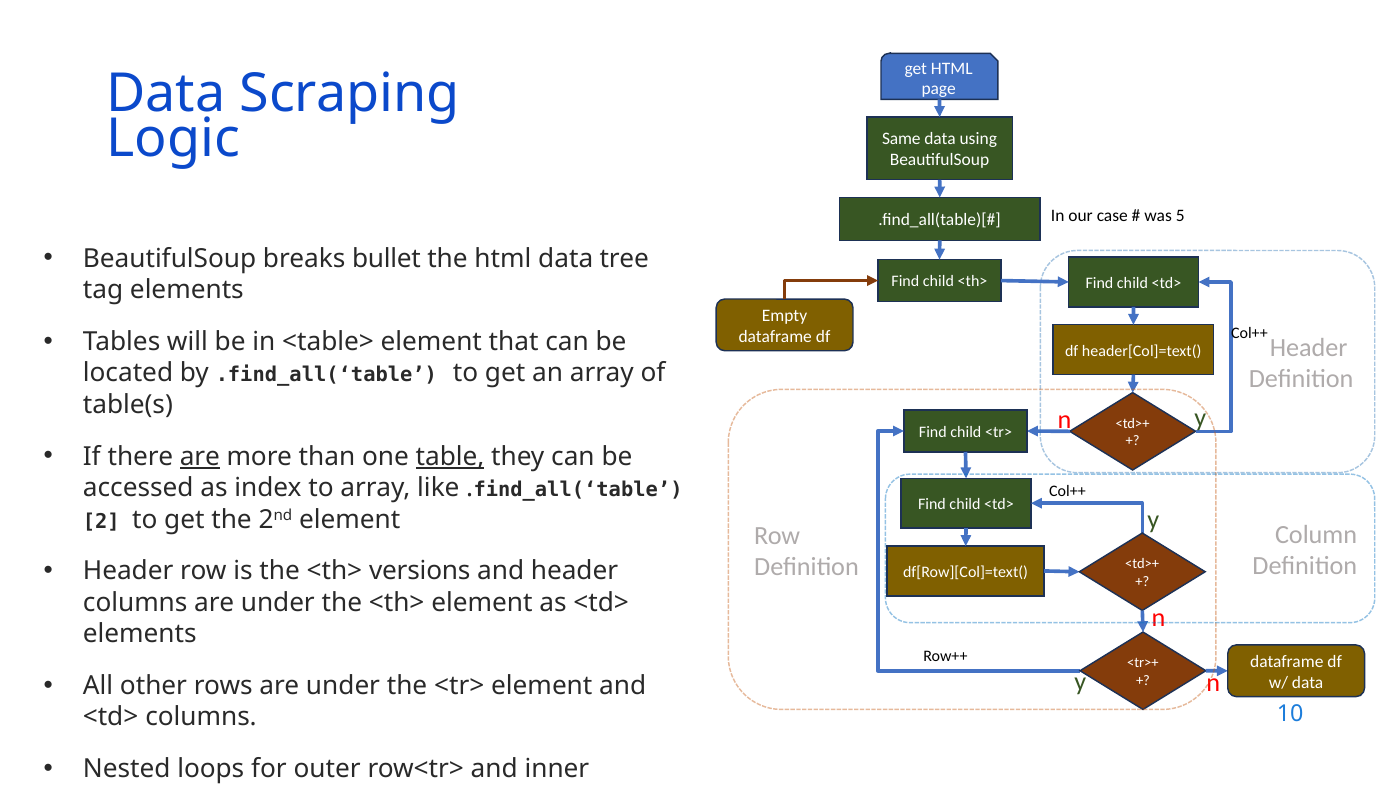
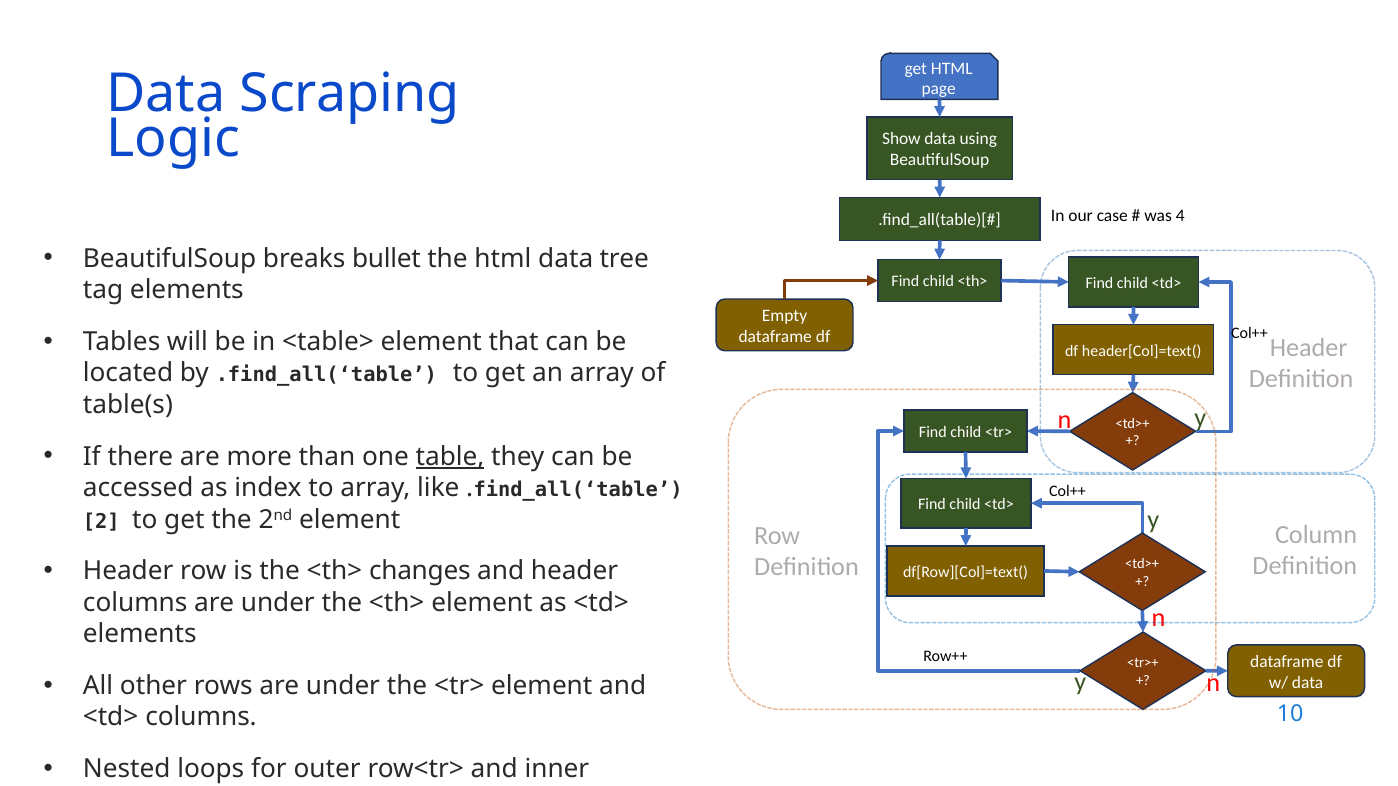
Same: Same -> Show
5: 5 -> 4
are at (200, 457) underline: present -> none
versions: versions -> changes
